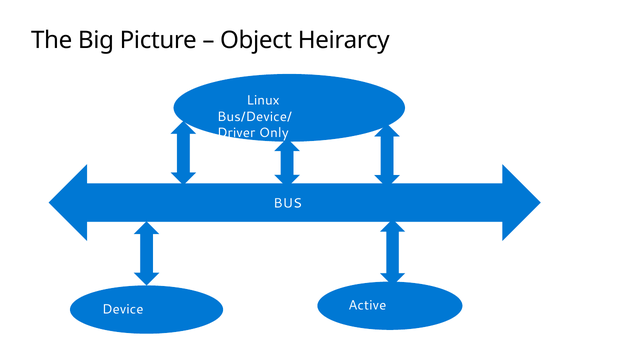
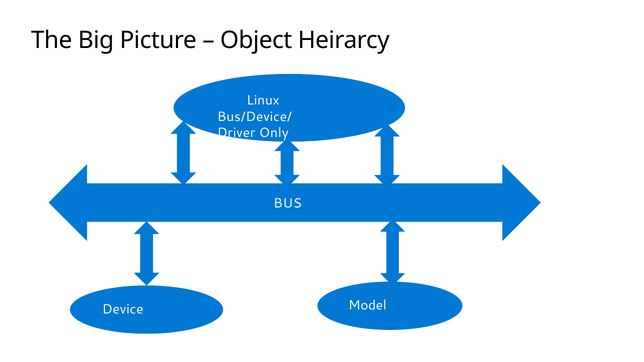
Active: Active -> Model
